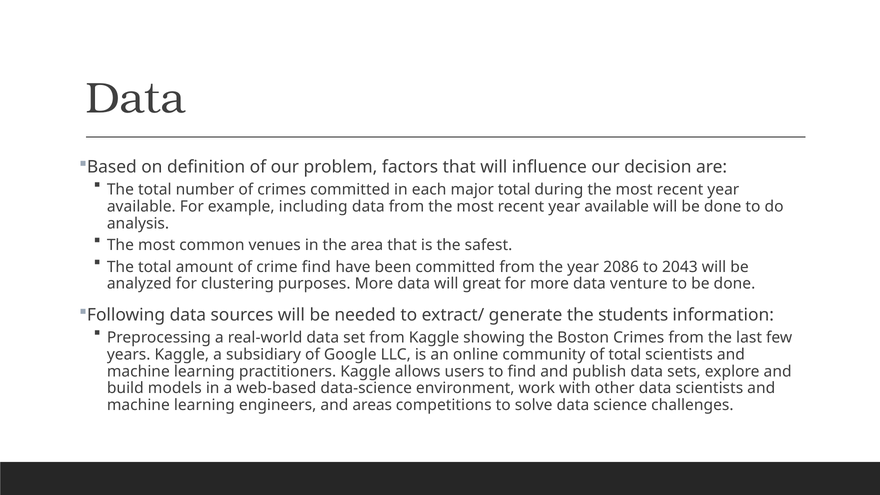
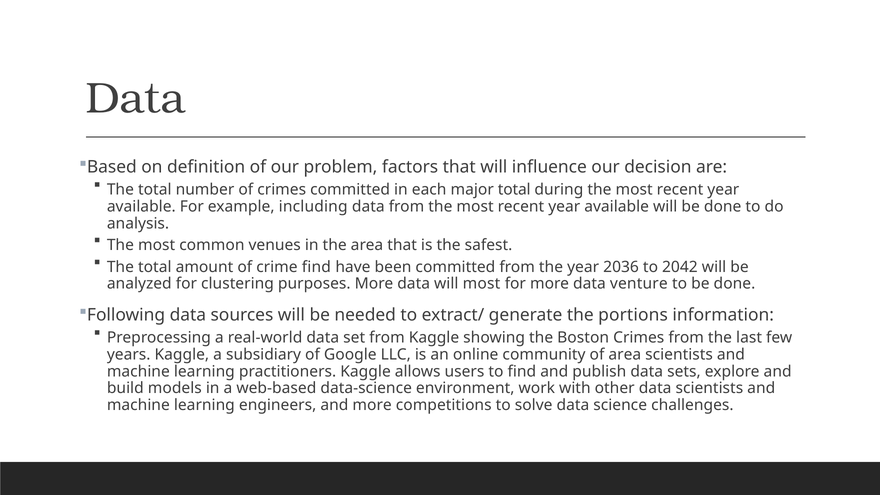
2086: 2086 -> 2036
2043: 2043 -> 2042
will great: great -> most
students: students -> portions
of total: total -> area
and areas: areas -> more
